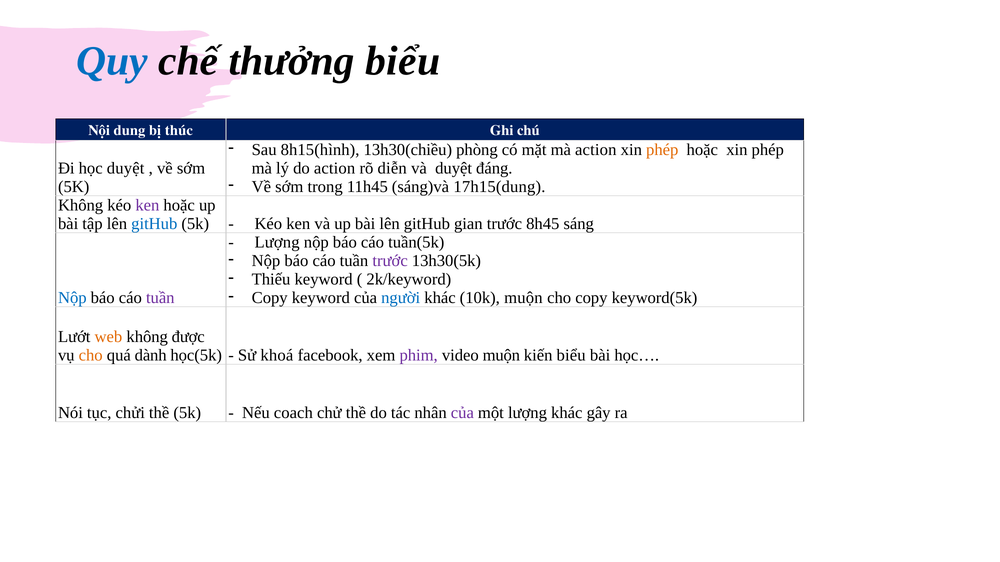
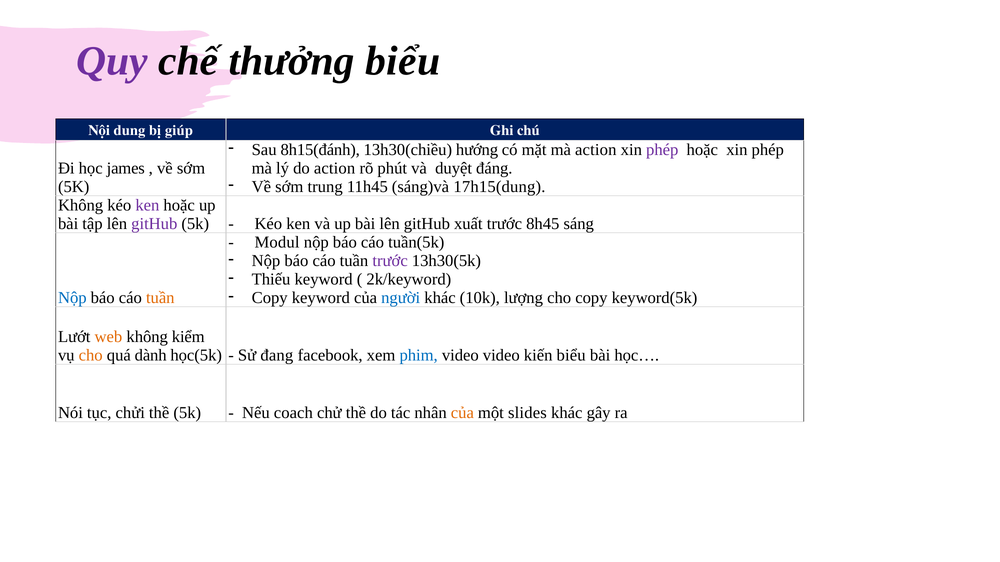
Quy colour: blue -> purple
thúc: thúc -> giúp
8h15(hình: 8h15(hình -> 8h15(đánh
phòng: phòng -> hướng
phép at (662, 150) colour: orange -> purple
học duyệt: duyệt -> james
diễn: diễn -> phút
trong: trong -> trung
gitHub at (154, 224) colour: blue -> purple
gian: gian -> xuất
Lượng at (277, 242): Lượng -> Modul
10k muộn: muộn -> lượng
tuần at (160, 298) colour: purple -> orange
được: được -> kiểm
khoá: khoá -> đang
phim colour: purple -> blue
video muộn: muộn -> video
của at (462, 413) colour: purple -> orange
một lượng: lượng -> slides
